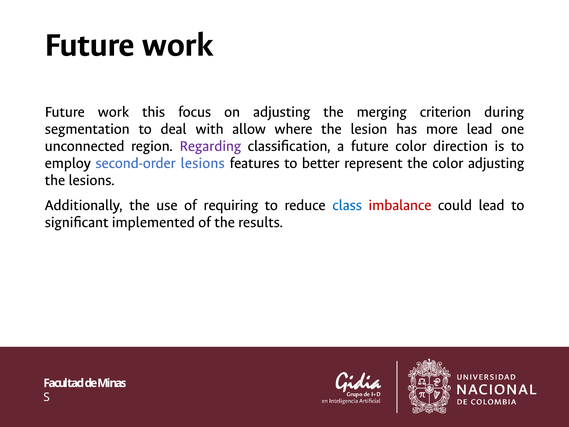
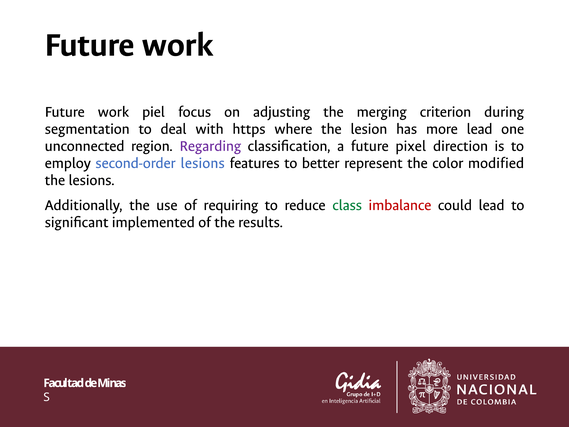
this: this -> piel
allow: allow -> https
future color: color -> pixel
color adjusting: adjusting -> modified
class colour: blue -> green
